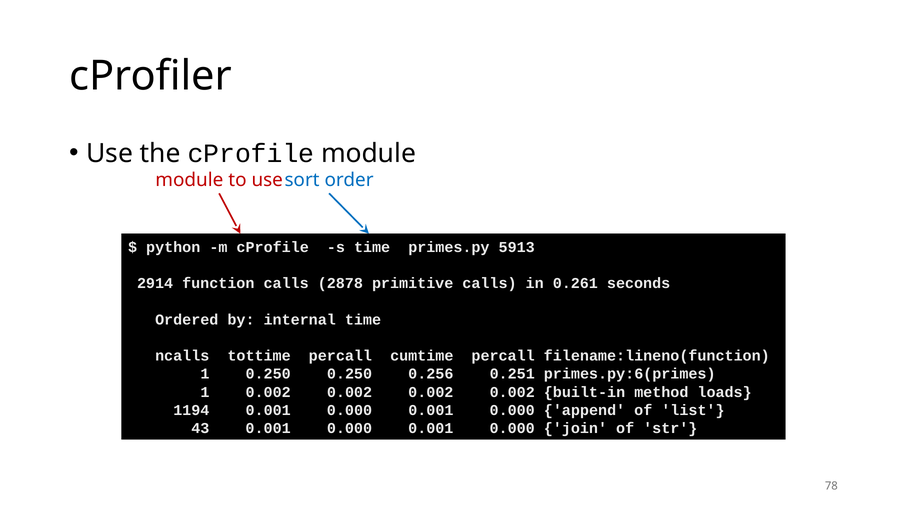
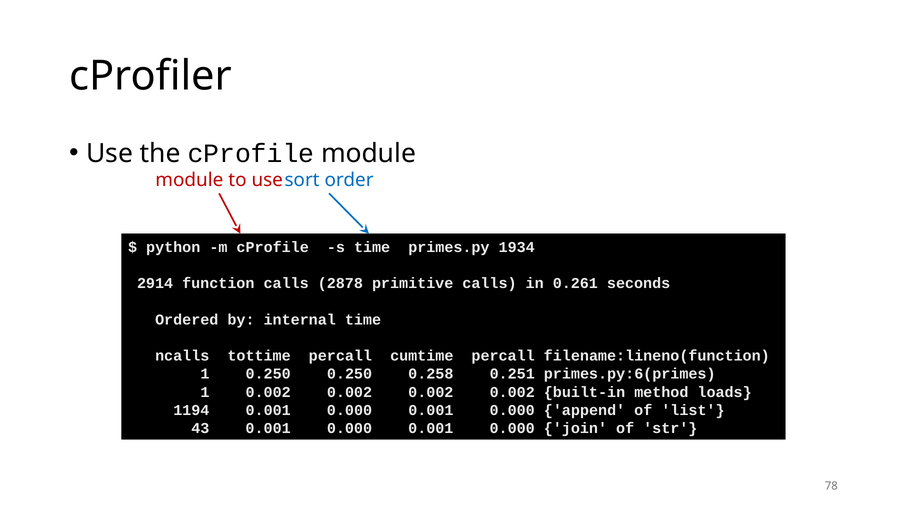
5913: 5913 -> 1934
0.256: 0.256 -> 0.258
